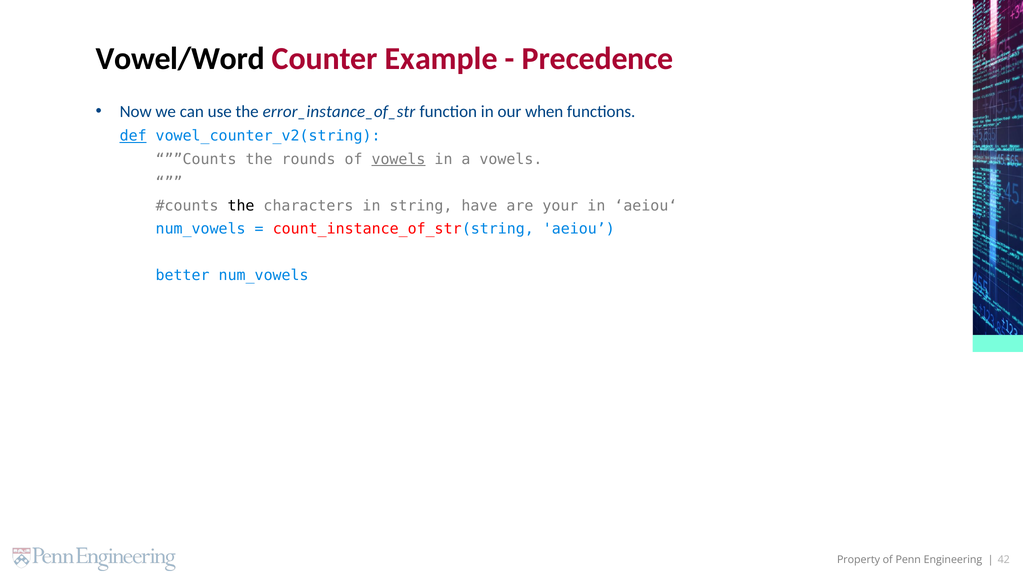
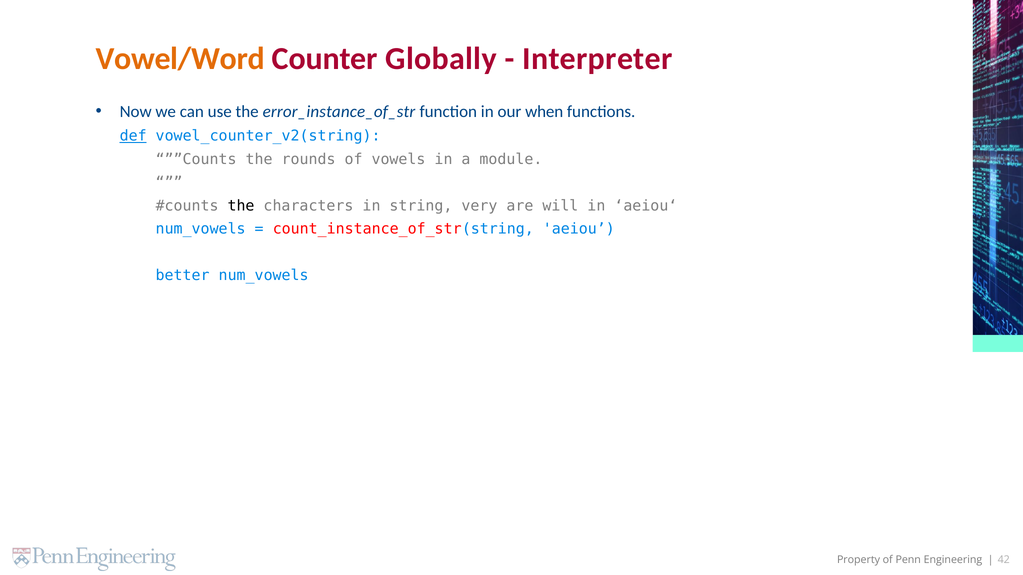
Vowel/Word colour: black -> orange
Example: Example -> Globally
Precedence: Precedence -> Interpreter
vowels at (398, 159) underline: present -> none
a vowels: vowels -> module
have: have -> very
your: your -> will
